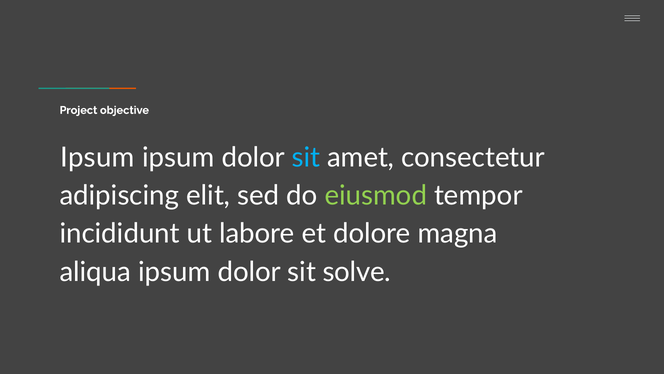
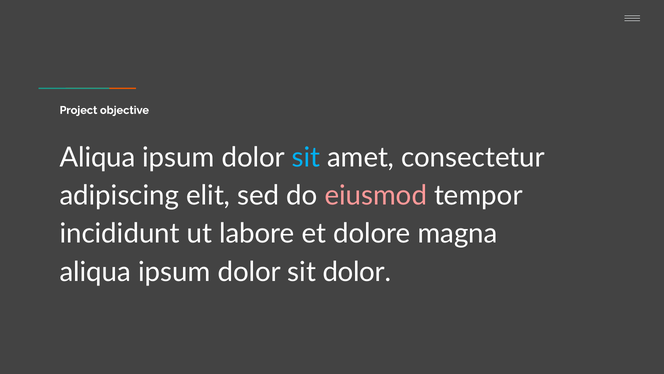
Ipsum at (97, 157): Ipsum -> Aliqua
eiusmod colour: light green -> pink
sit solve: solve -> dolor
